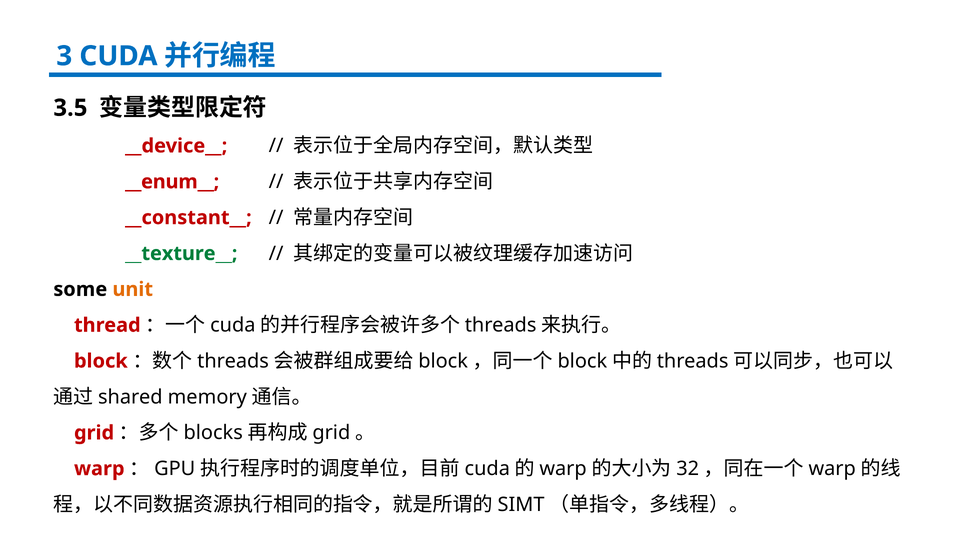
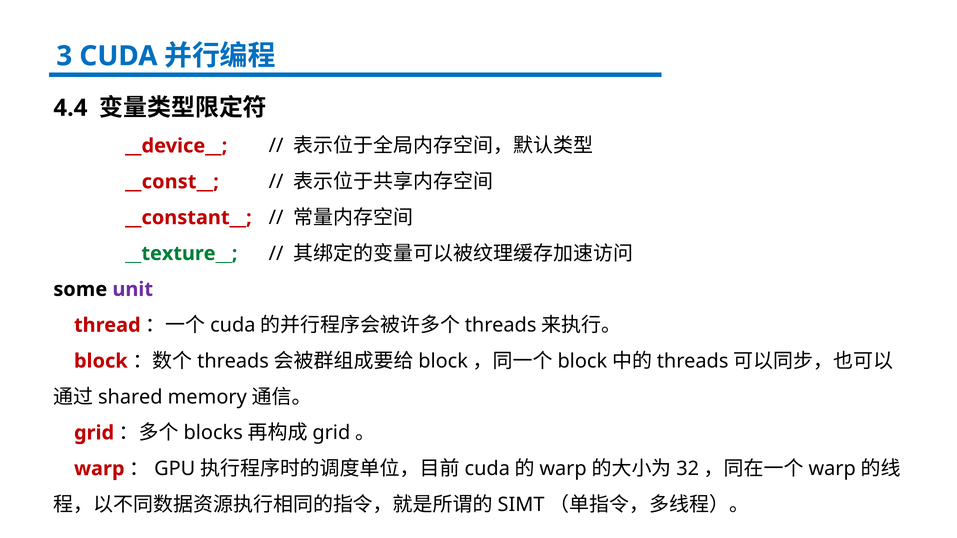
3.5: 3.5 -> 4.4
__enum__: __enum__ -> __const__
unit colour: orange -> purple
